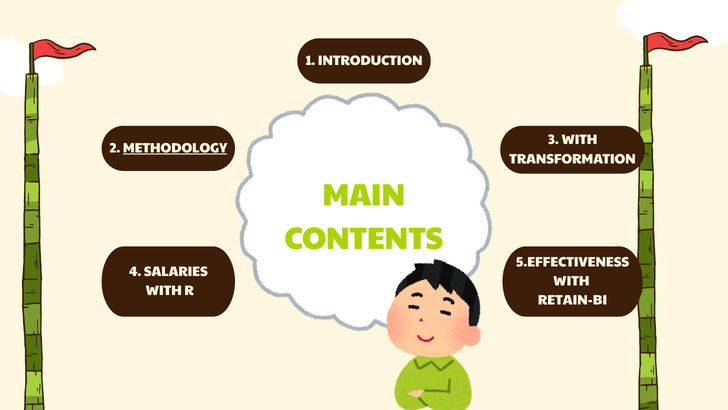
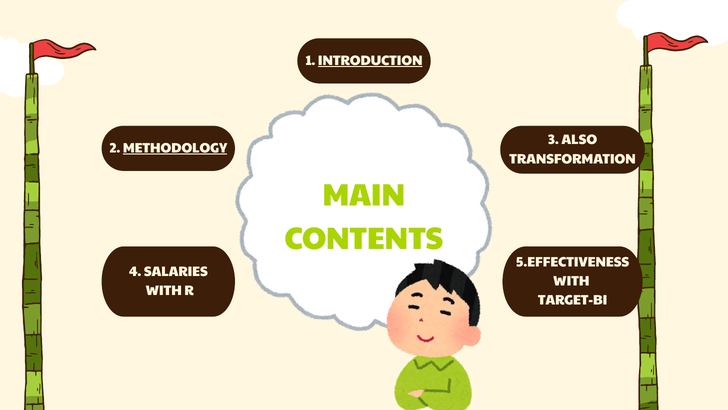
INTRODUCTION underline: none -> present
3 WITH: WITH -> ALSO
RETAIN-BI: RETAIN-BI -> TARGET-BI
